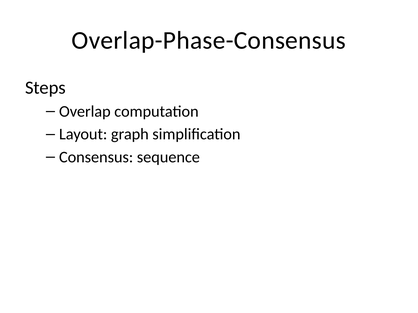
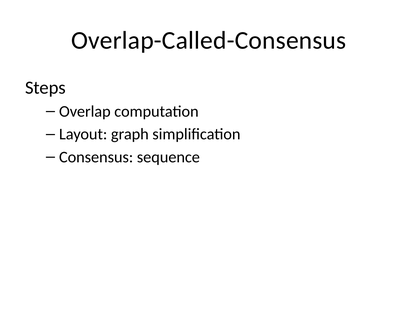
Overlap-Phase-Consensus: Overlap-Phase-Consensus -> Overlap-Called-Consensus
